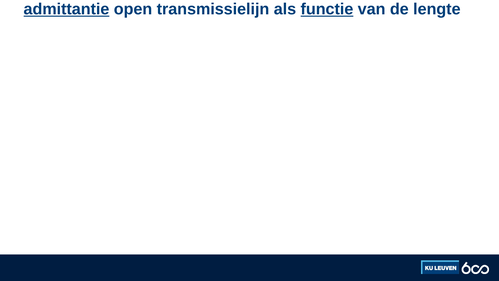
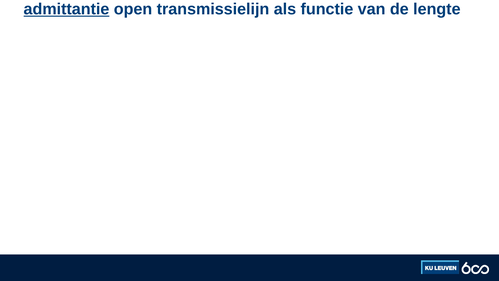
functie underline: present -> none
